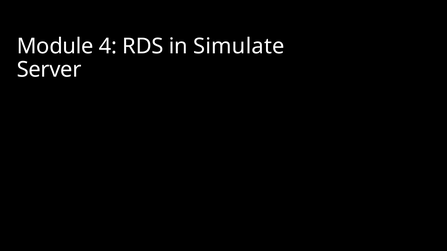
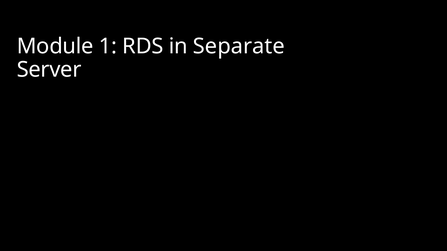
4: 4 -> 1
Simulate: Simulate -> Separate
